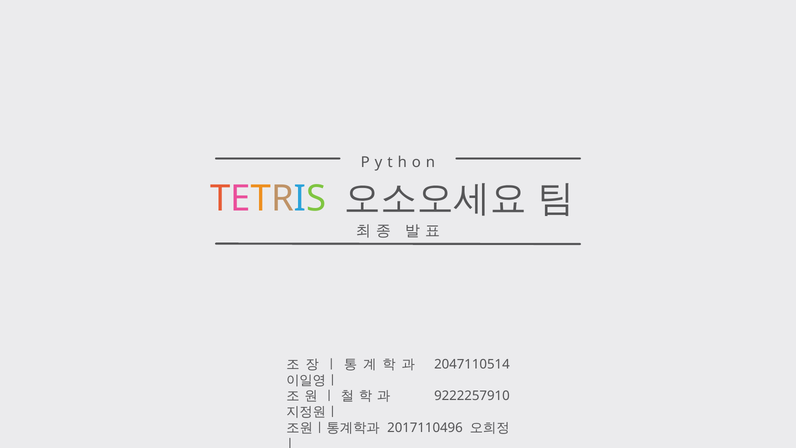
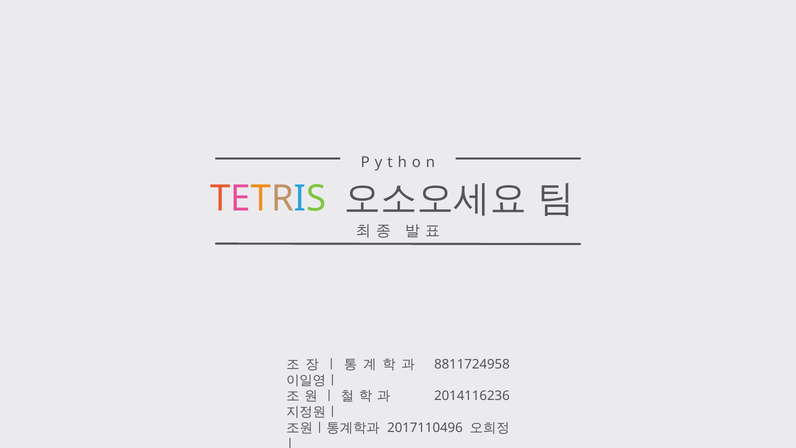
2047110514: 2047110514 -> 8811724958
9222257910: 9222257910 -> 2014116236
